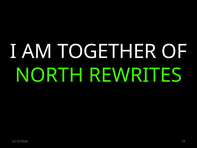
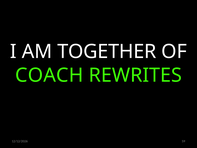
NORTH: NORTH -> COACH
